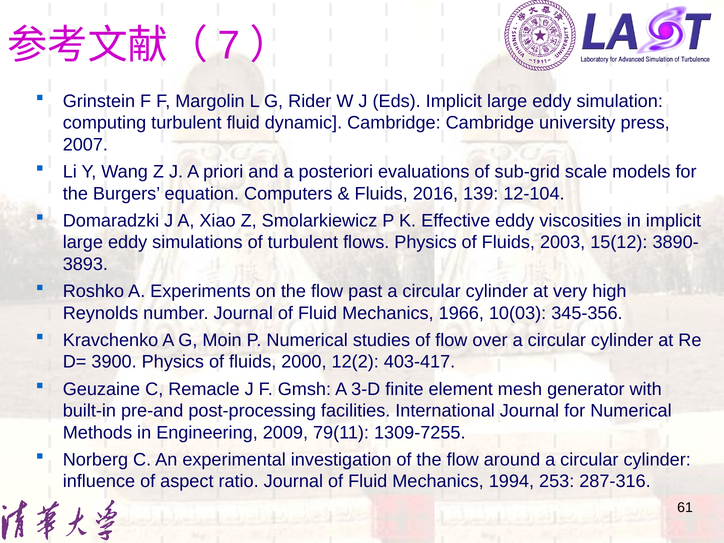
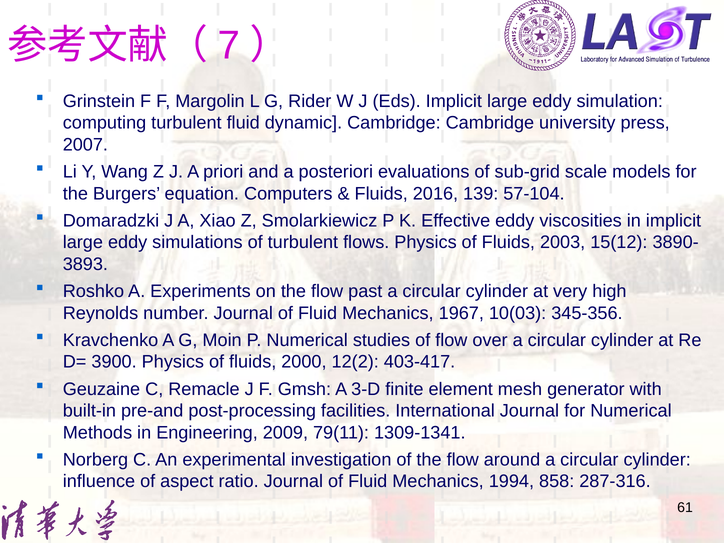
12-104: 12-104 -> 57-104
1966: 1966 -> 1967
1309-7255: 1309-7255 -> 1309-1341
253: 253 -> 858
